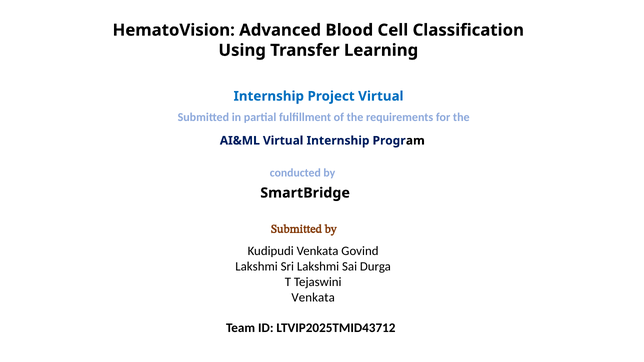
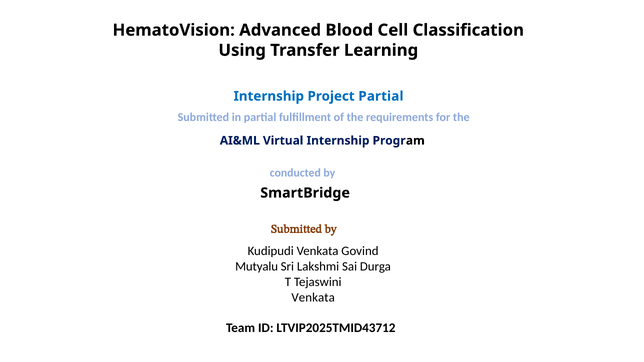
Project Virtual: Virtual -> Partial
Lakshmi at (257, 267): Lakshmi -> Mutyalu
